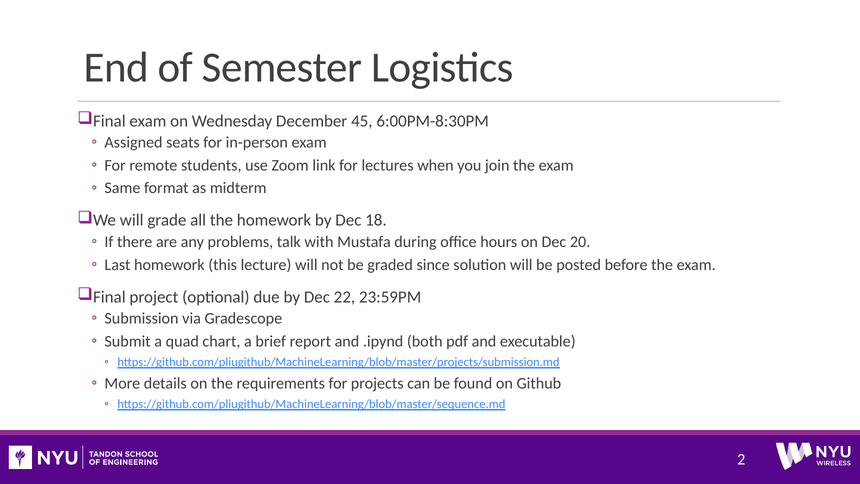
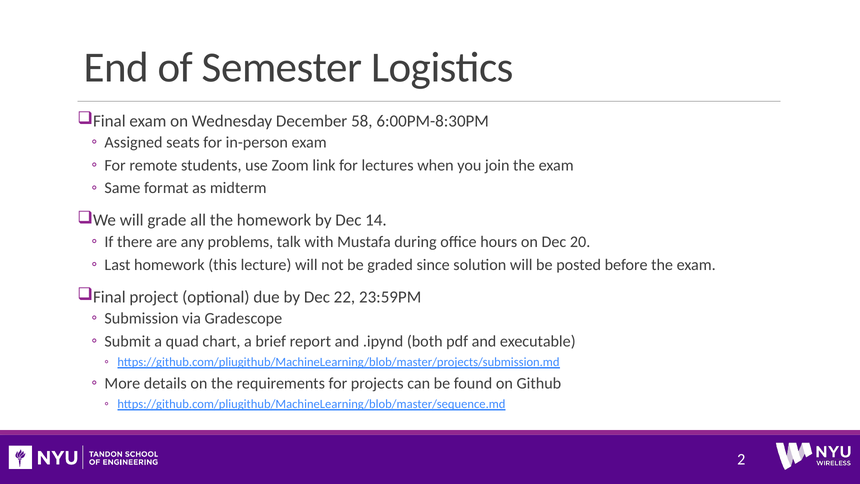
45: 45 -> 58
18: 18 -> 14
